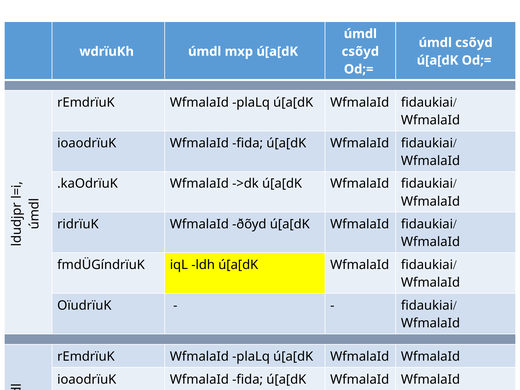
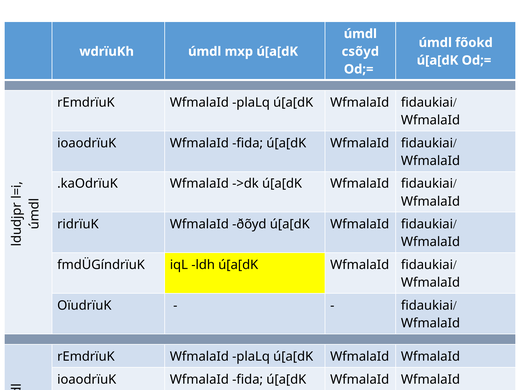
csõyd at (474, 43): csõyd -> fõokd
